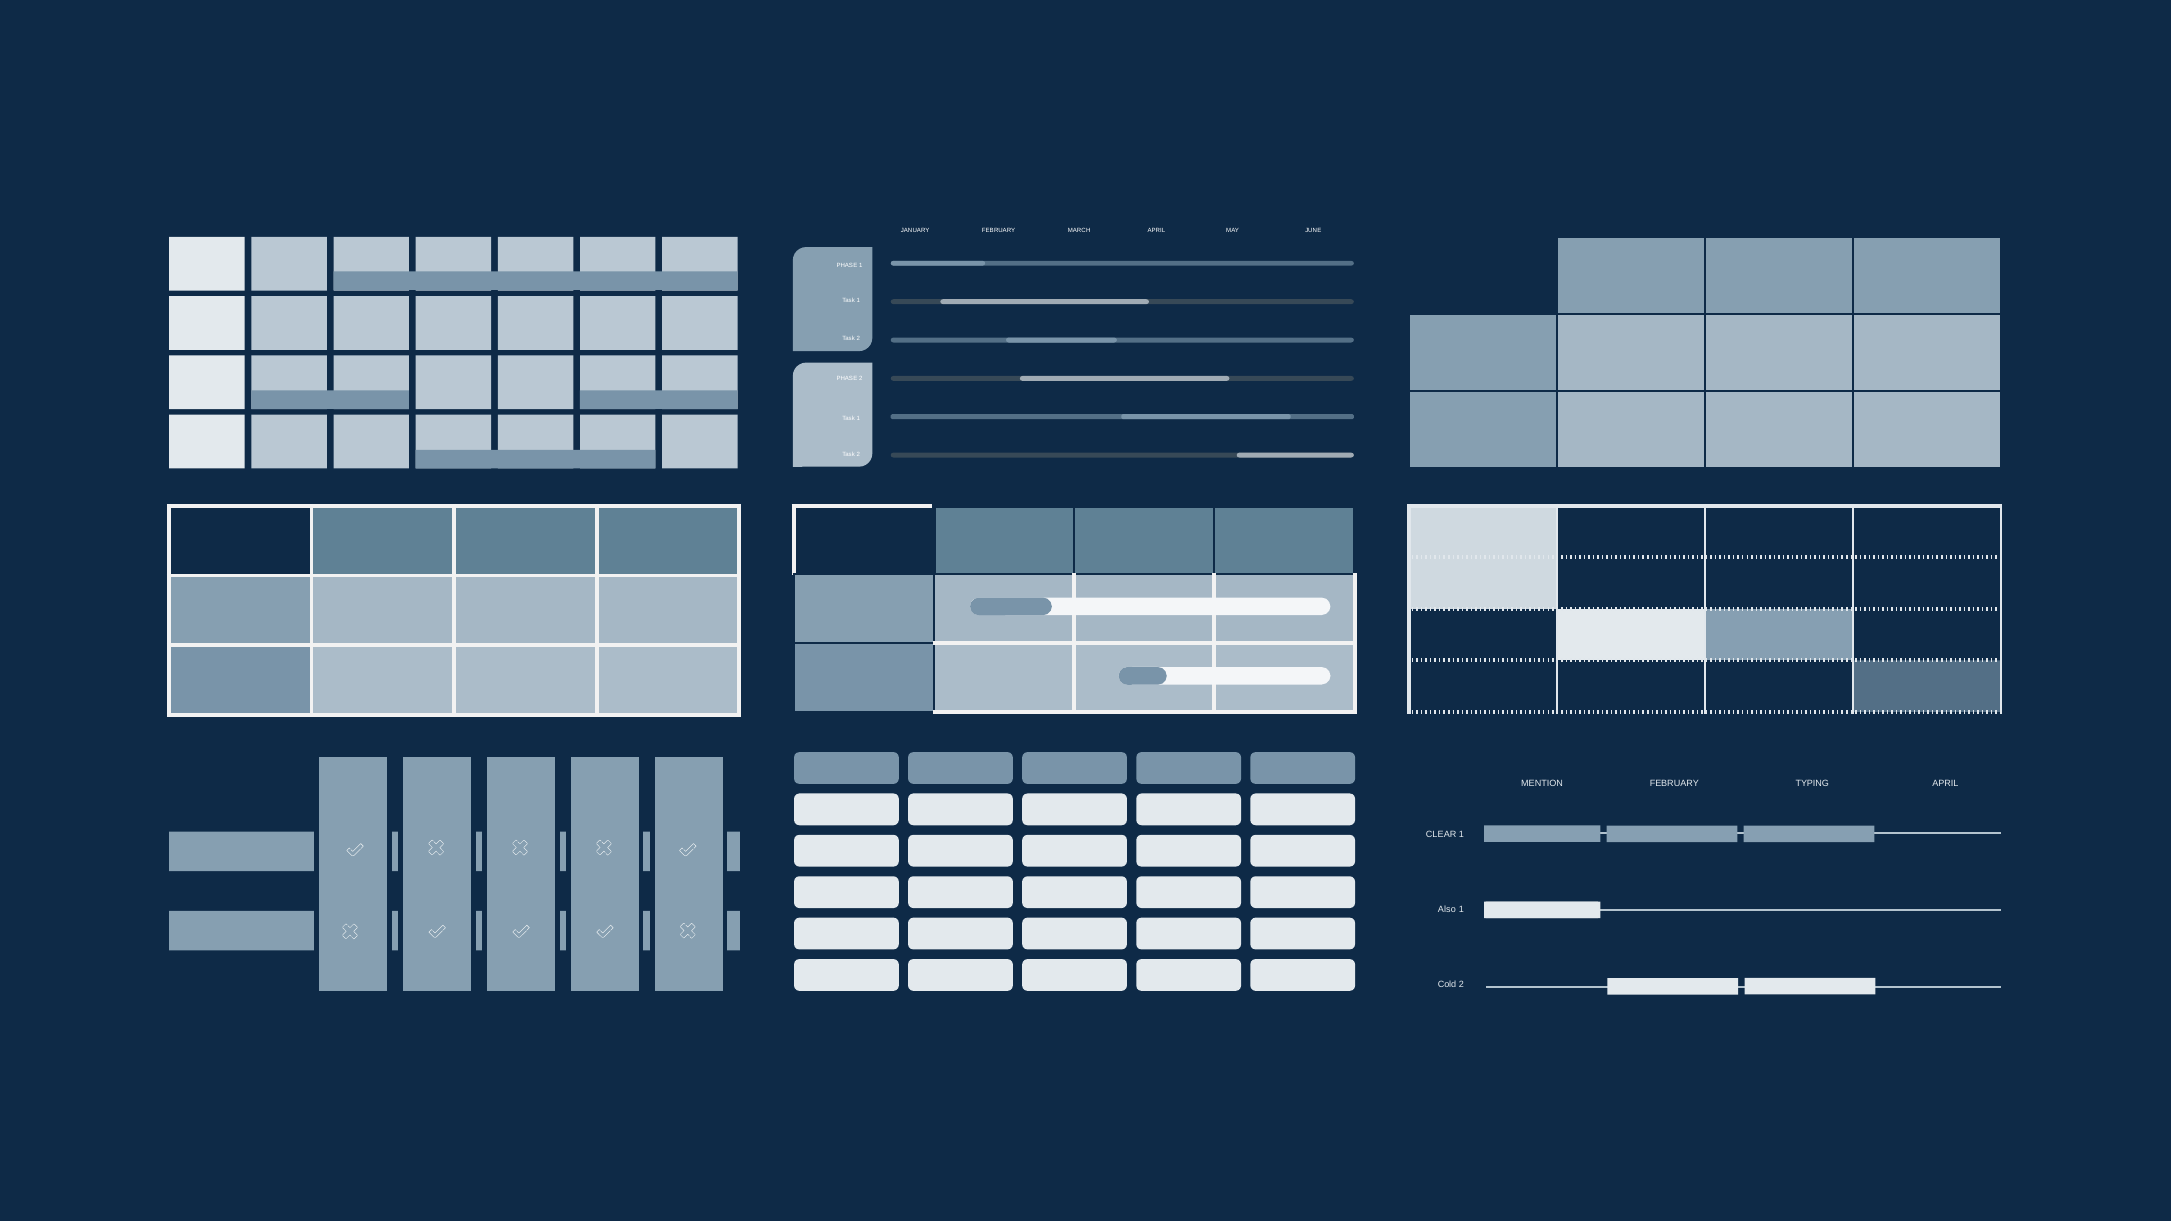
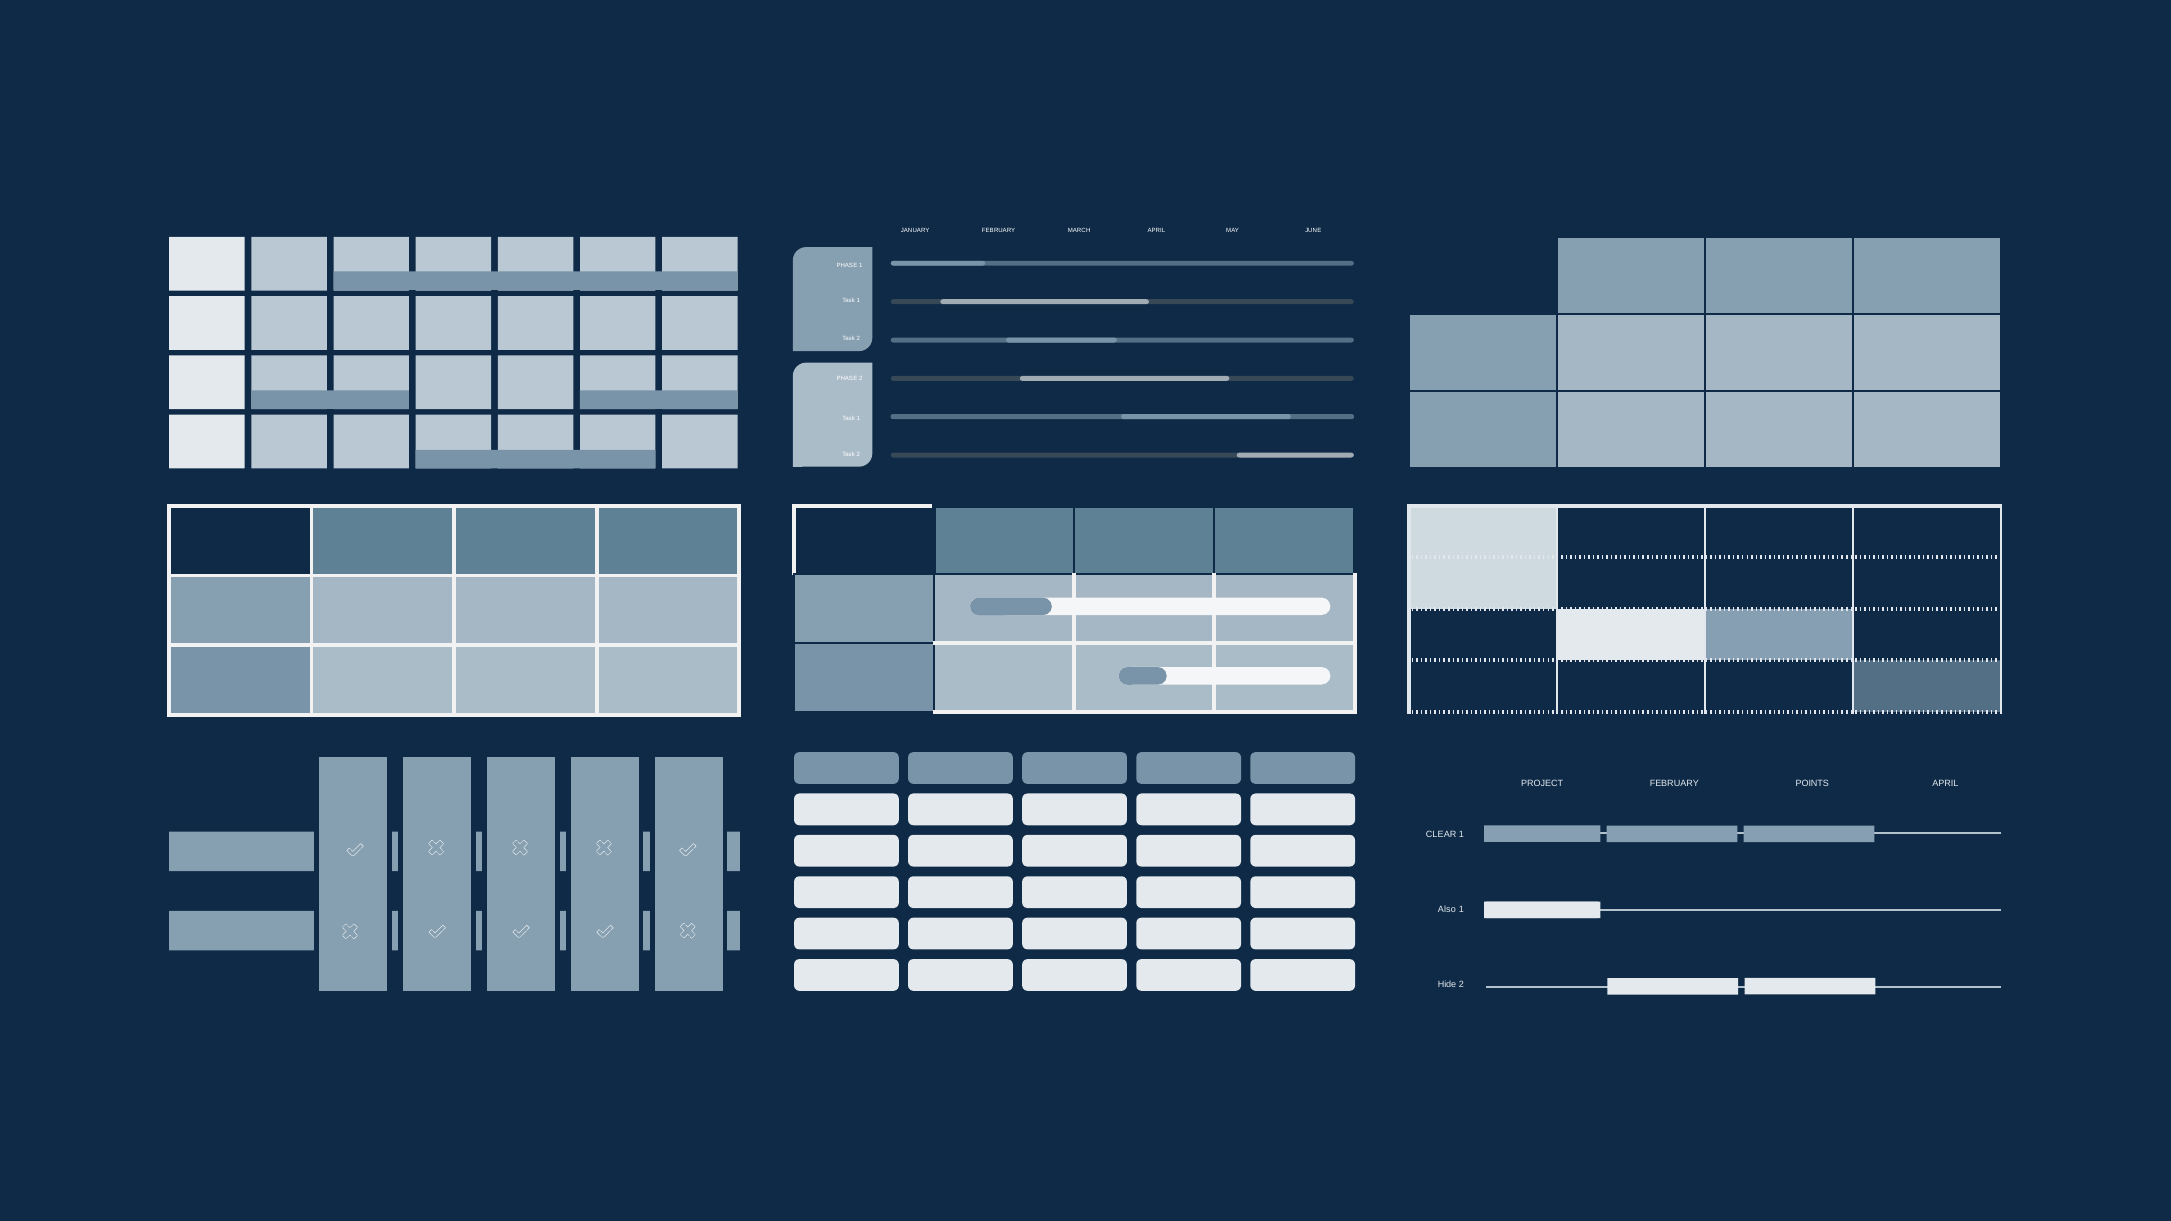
MENTION: MENTION -> PROJECT
TYPING: TYPING -> POINTS
Cold: Cold -> Hide
